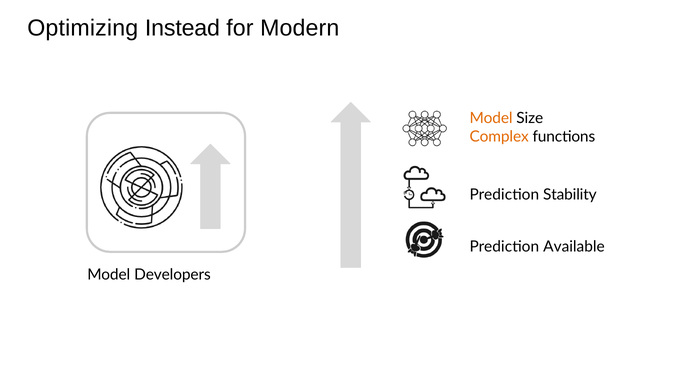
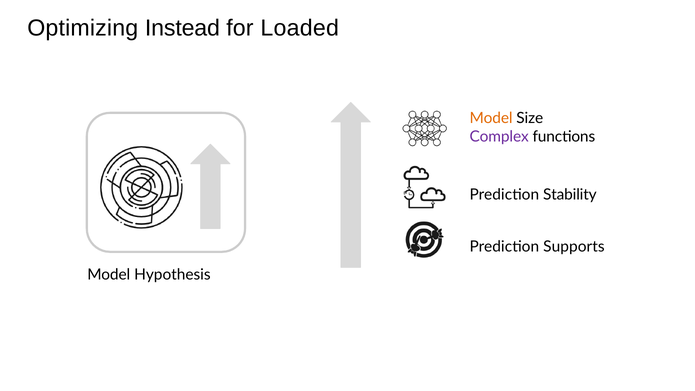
Modern: Modern -> Loaded
Complex colour: orange -> purple
Available: Available -> Supports
Developers: Developers -> Hypothesis
